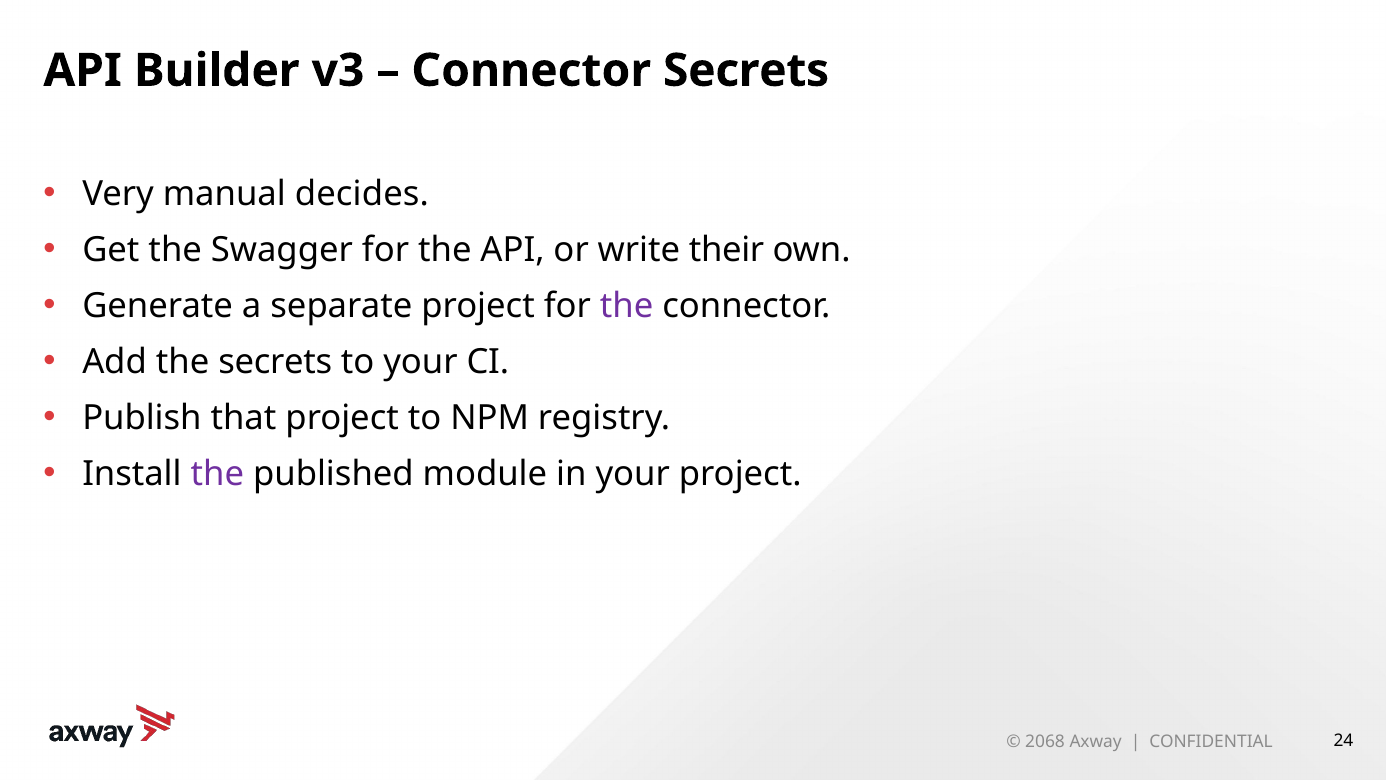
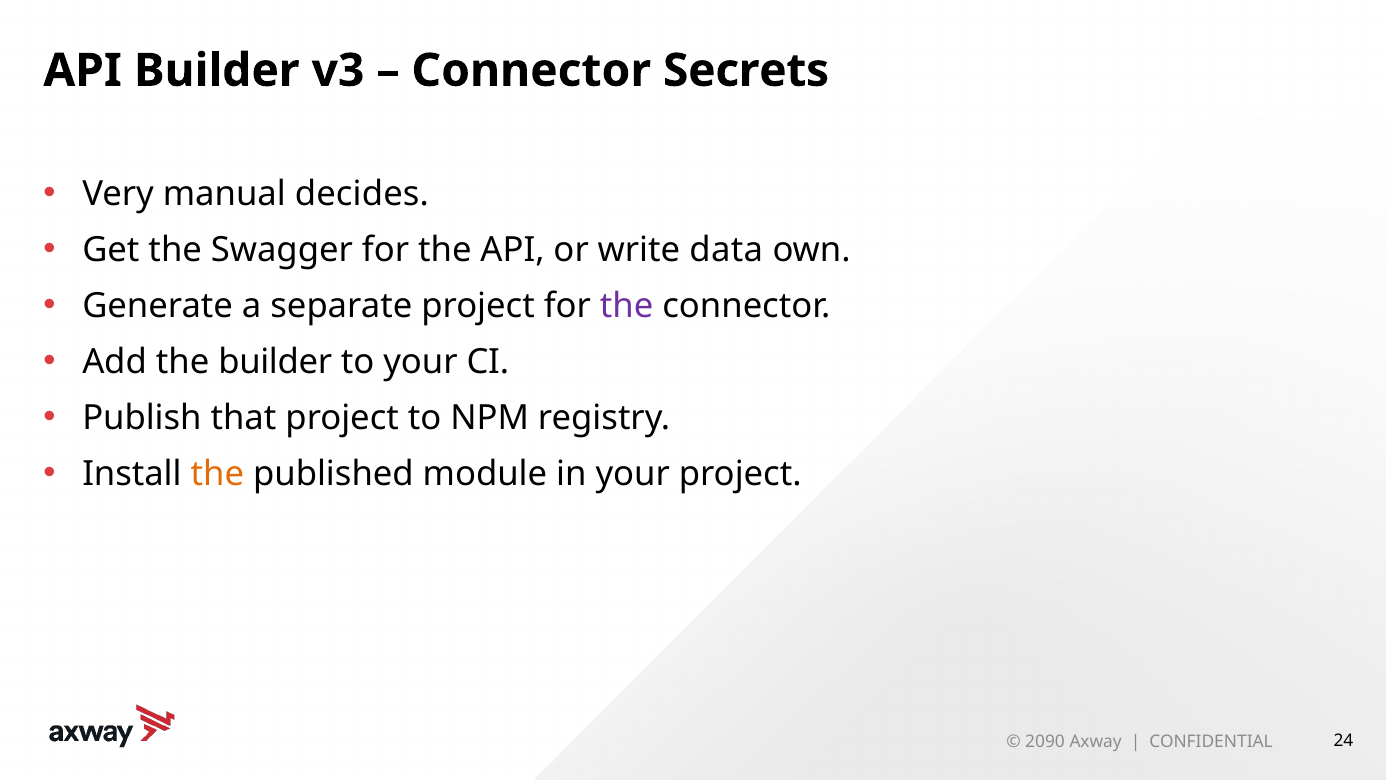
their: their -> data
the secrets: secrets -> builder
the at (217, 474) colour: purple -> orange
2068: 2068 -> 2090
